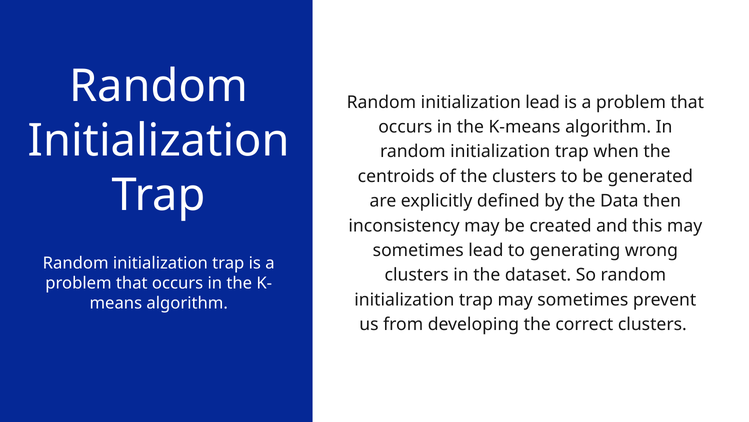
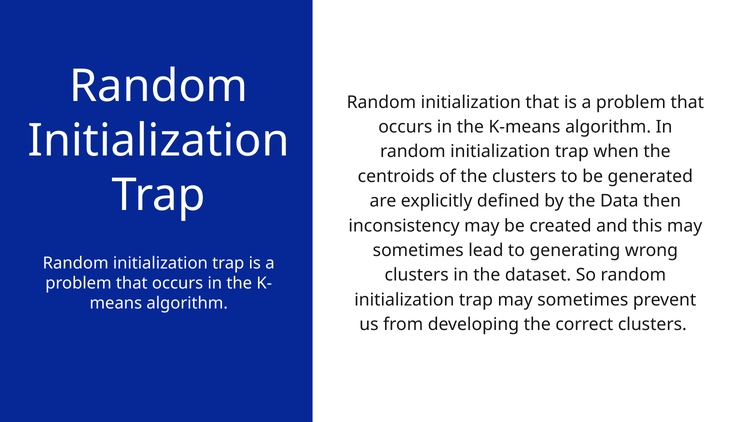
initialization lead: lead -> that
